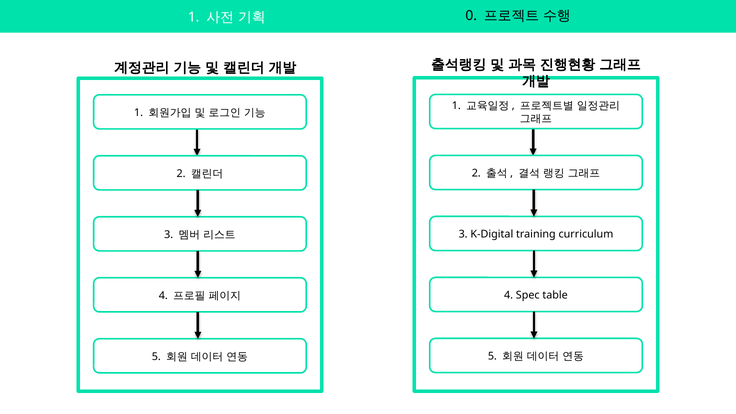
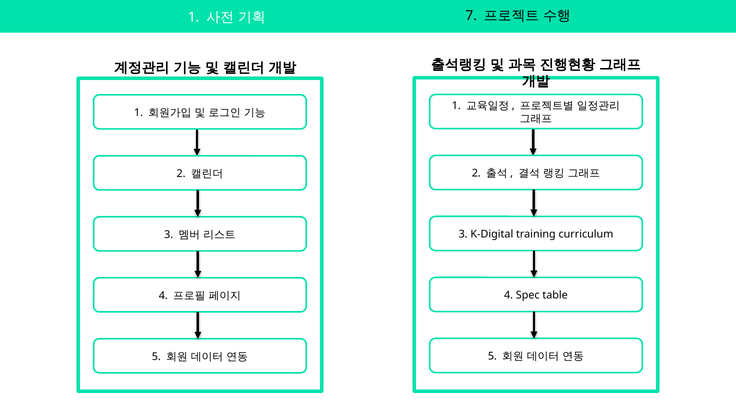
0: 0 -> 7
